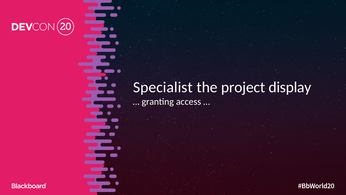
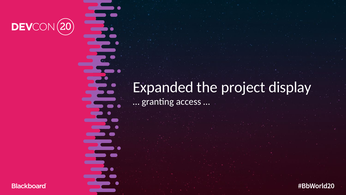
Specialist: Specialist -> Expanded
